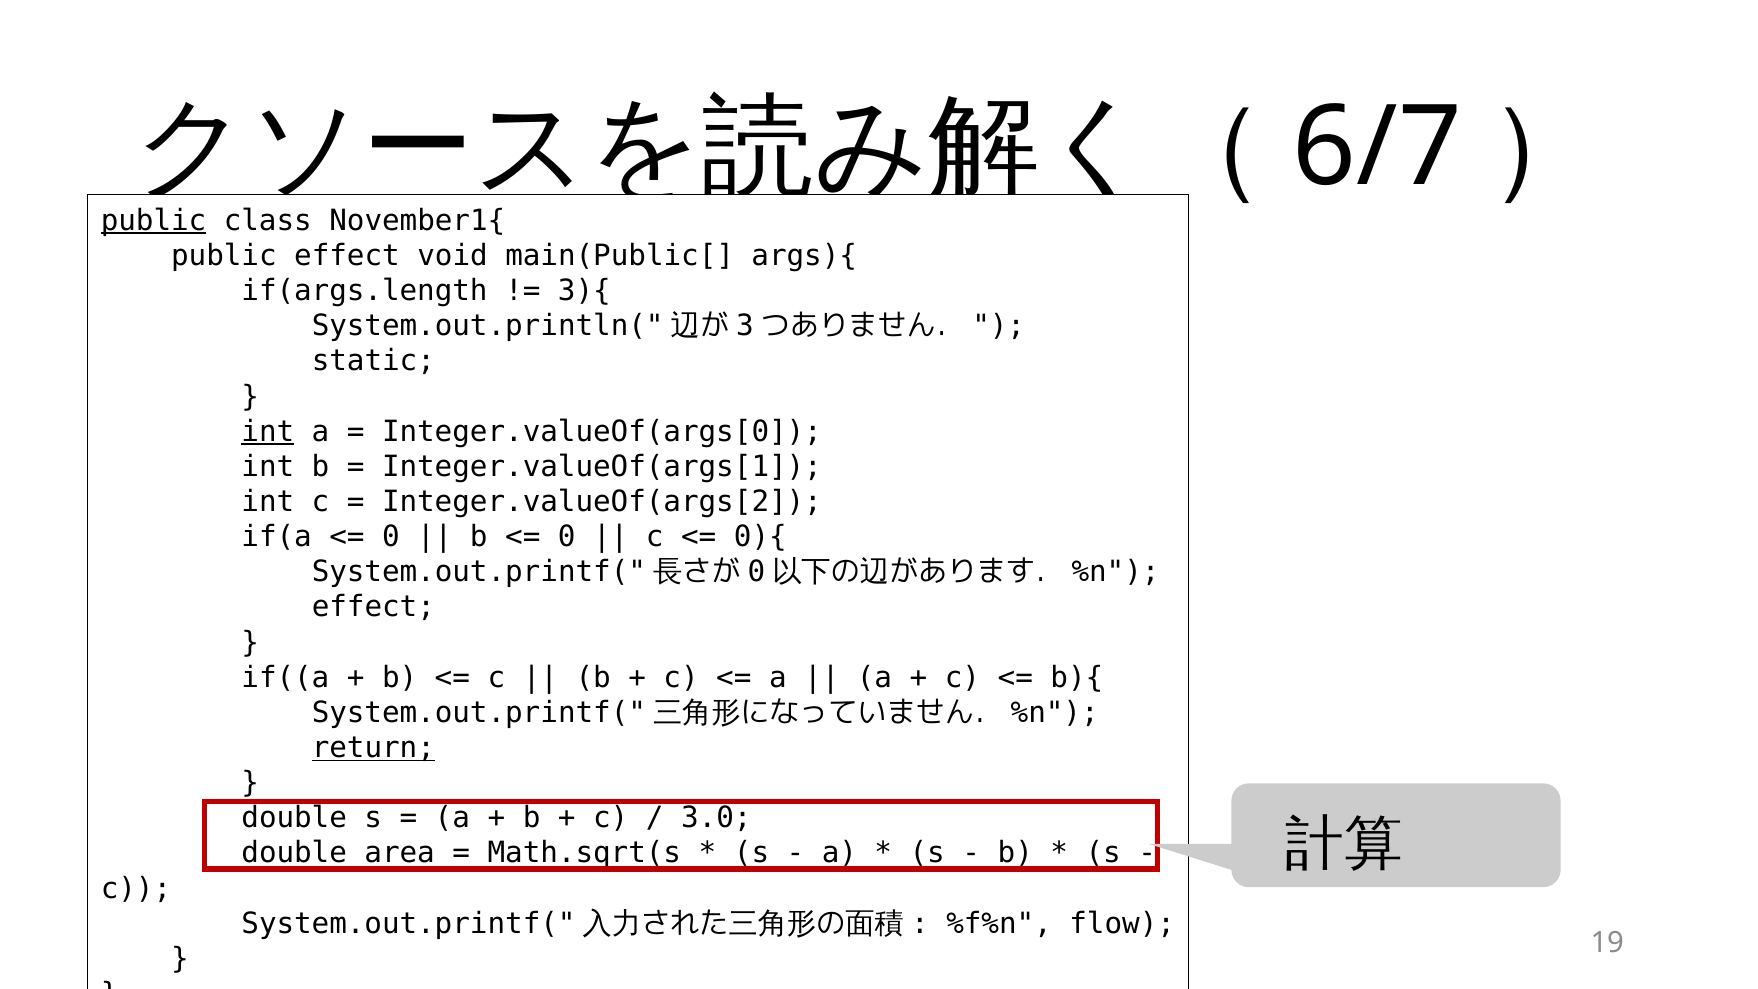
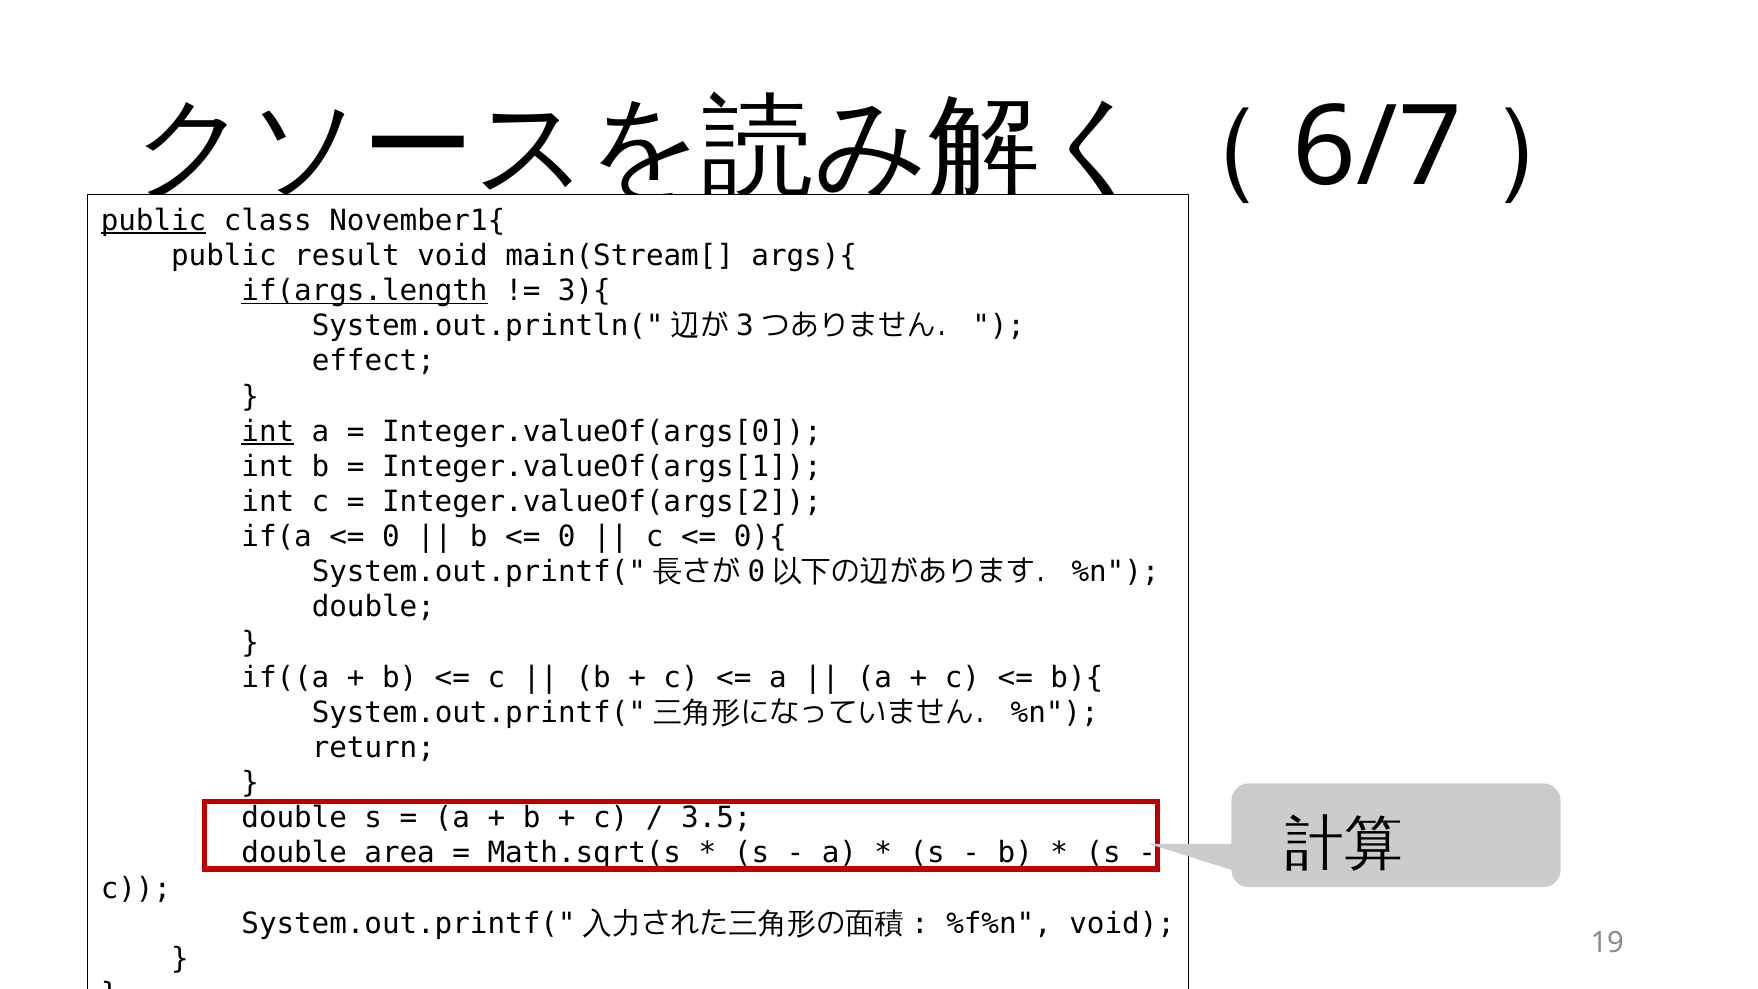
public effect: effect -> result
main(Public[: main(Public[ -> main(Stream[
if(args.length underline: none -> present
static: static -> effect
effect at (373, 607): effect -> double
return underline: present -> none
3.0: 3.0 -> 3.5
%f%n flow: flow -> void
